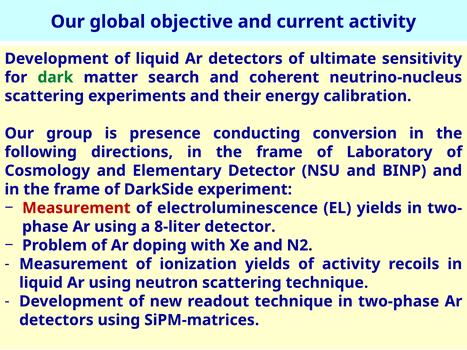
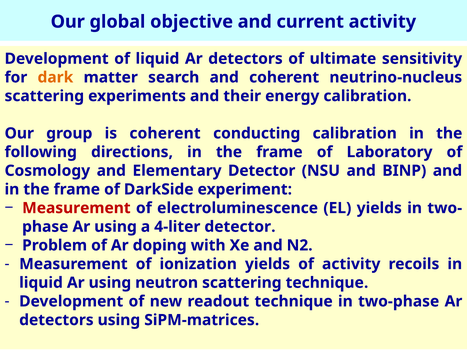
dark colour: green -> orange
is presence: presence -> coherent
conducting conversion: conversion -> calibration
8-liter: 8-liter -> 4-liter
